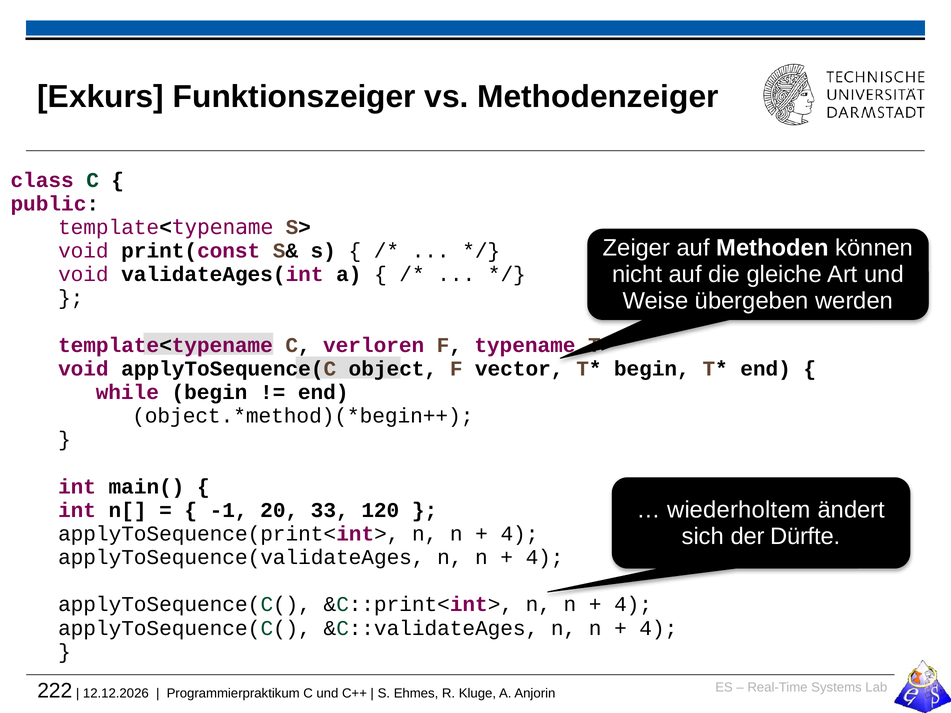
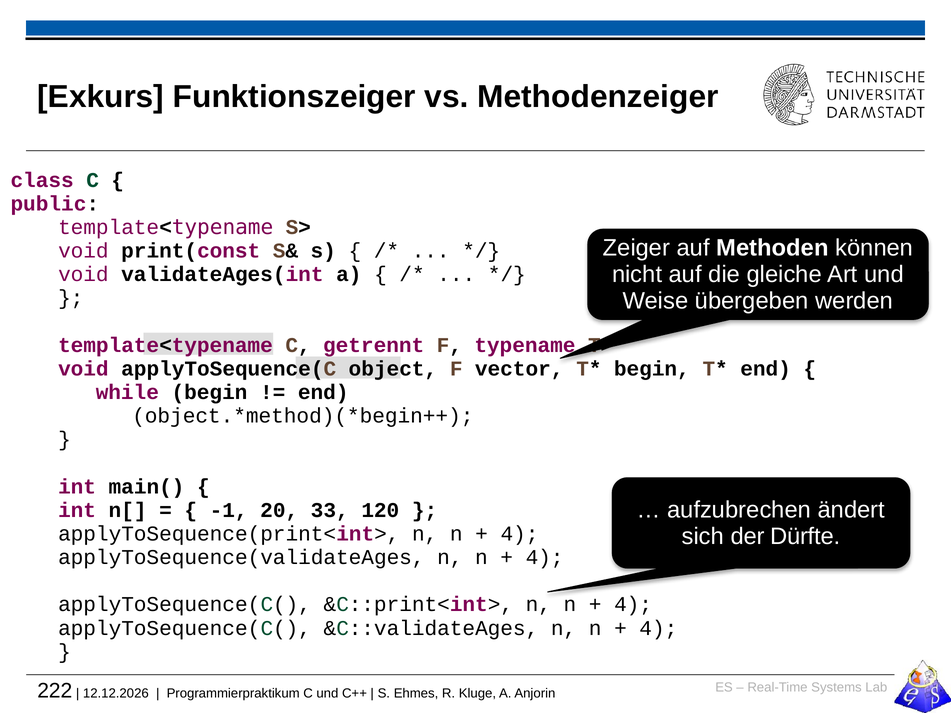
verloren: verloren -> getrennt
wiederholtem: wiederholtem -> aufzubrechen
